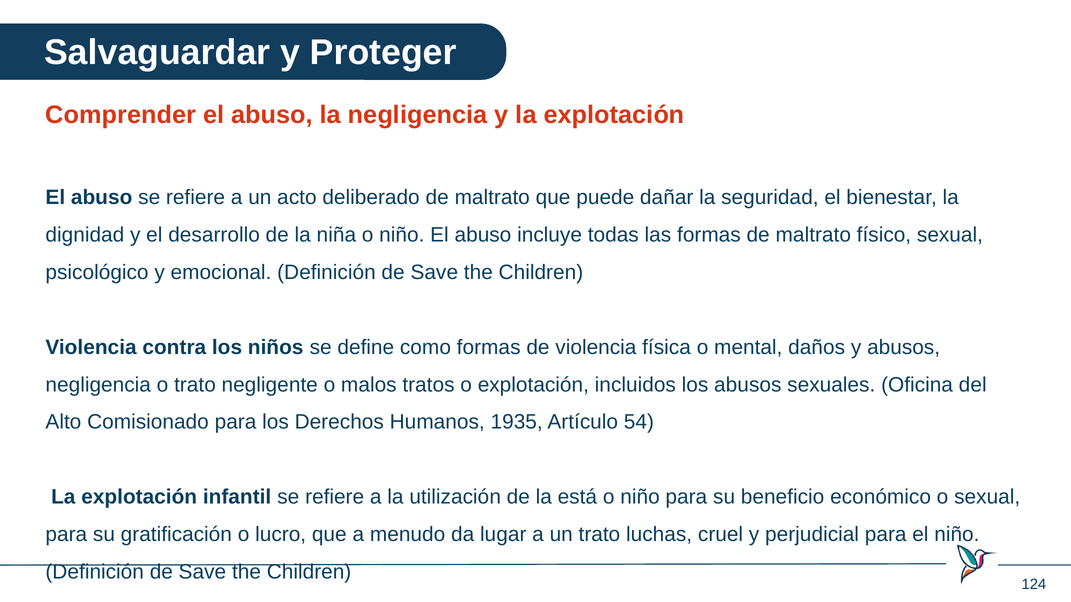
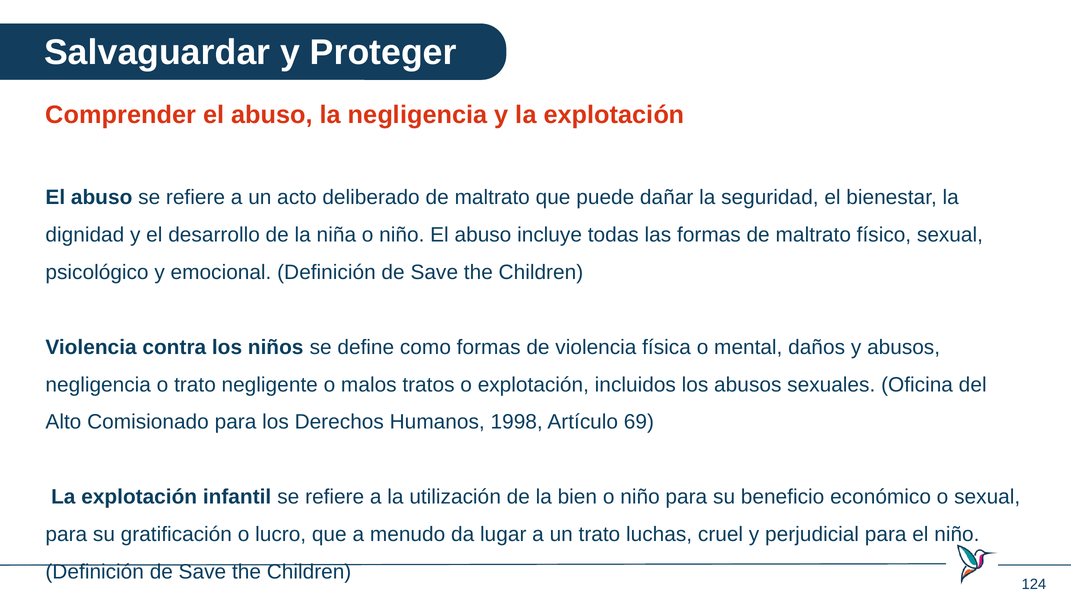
1935: 1935 -> 1998
54: 54 -> 69
está: está -> bien
